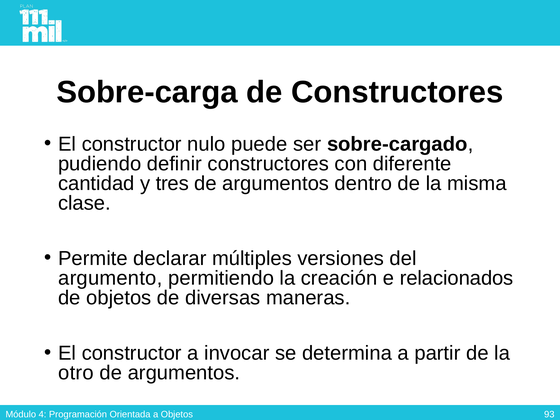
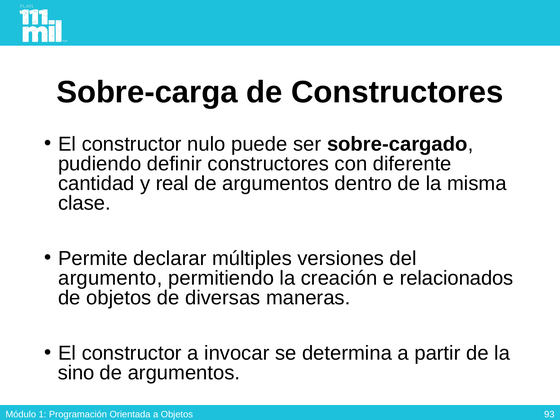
tres: tres -> real
otro: otro -> sino
4: 4 -> 1
